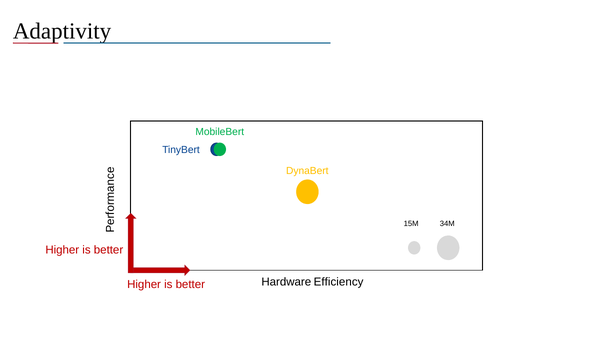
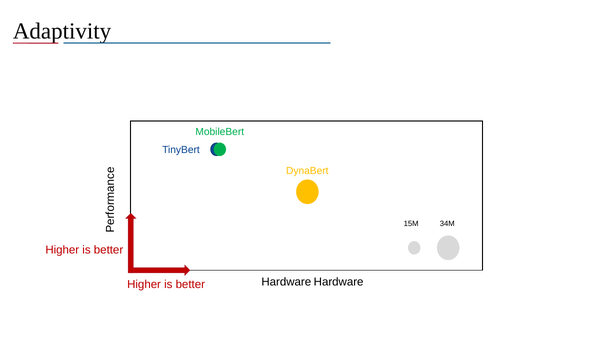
Hardware Efficiency: Efficiency -> Hardware
